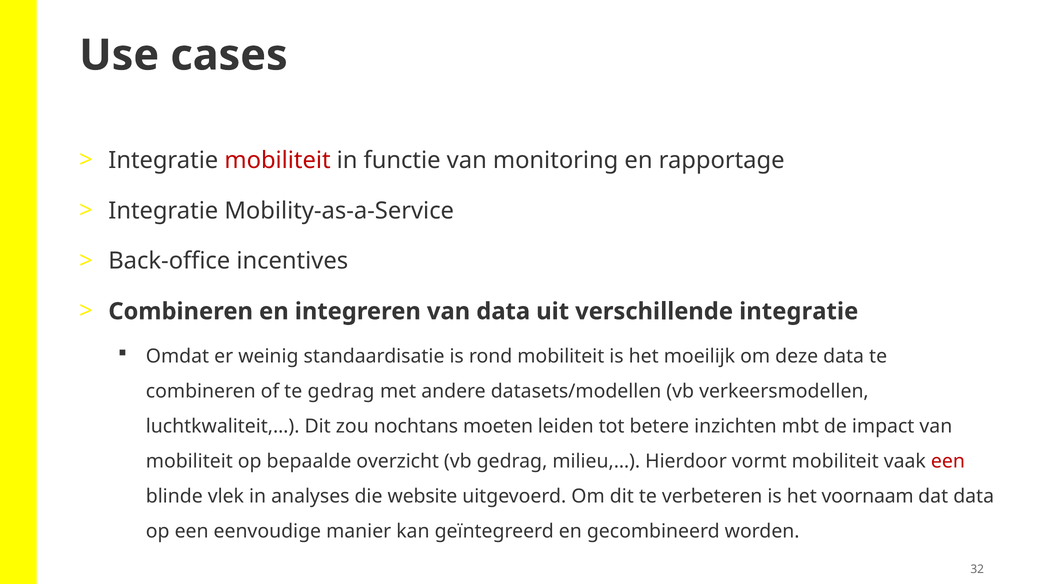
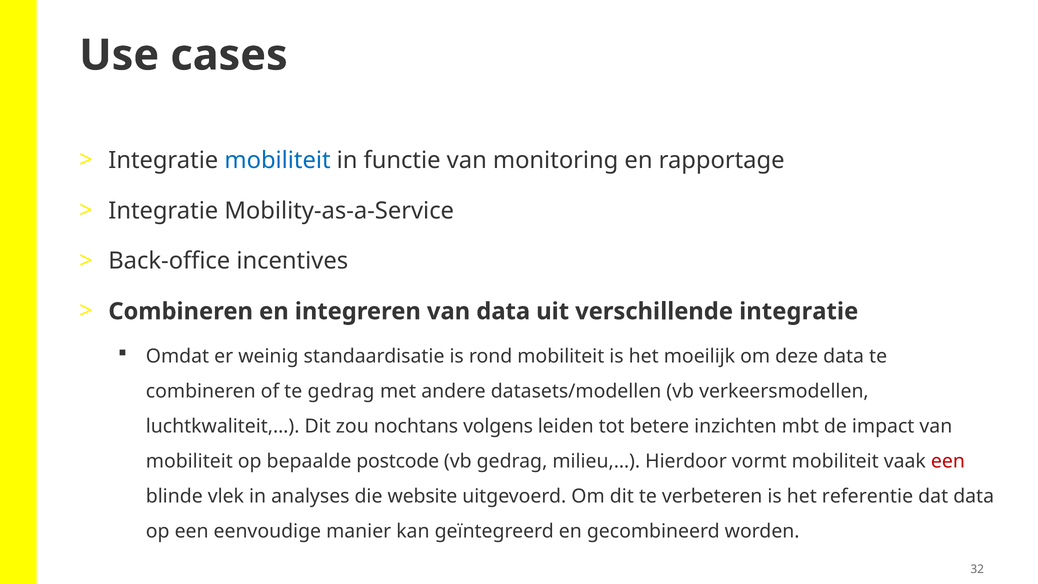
mobiliteit at (278, 160) colour: red -> blue
moeten: moeten -> volgens
overzicht: overzicht -> postcode
voornaam: voornaam -> referentie
